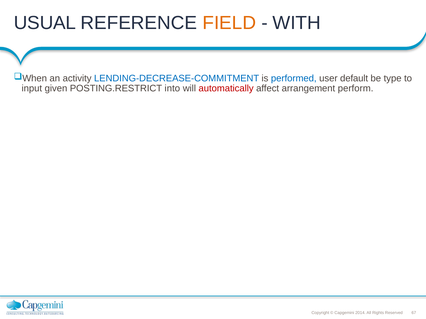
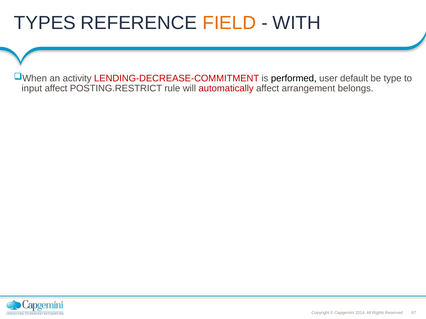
USUAL: USUAL -> TYPES
LENDING-DECREASE-COMMITMENT colour: blue -> red
performed colour: blue -> black
input given: given -> affect
into: into -> rule
perform: perform -> belongs
